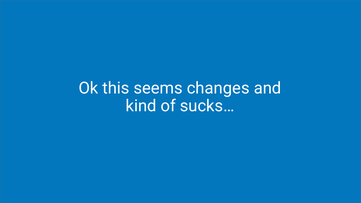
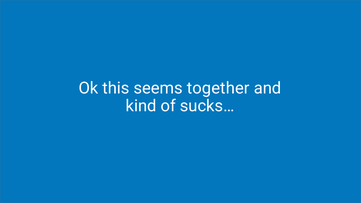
changes: changes -> together
